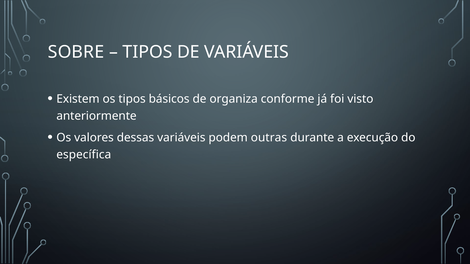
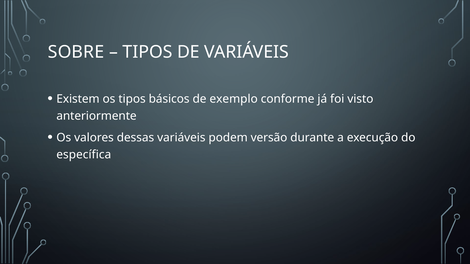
organiza: organiza -> exemplo
outras: outras -> versão
